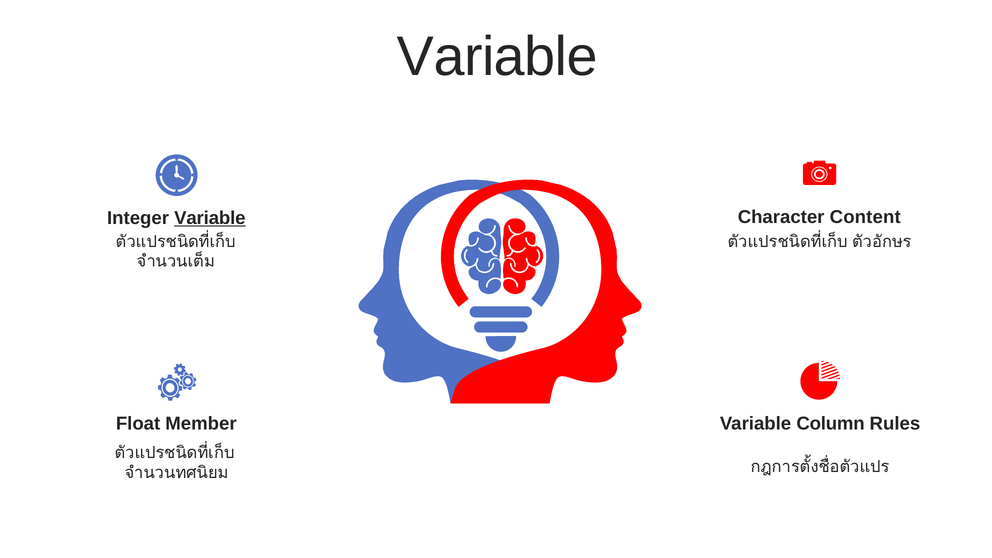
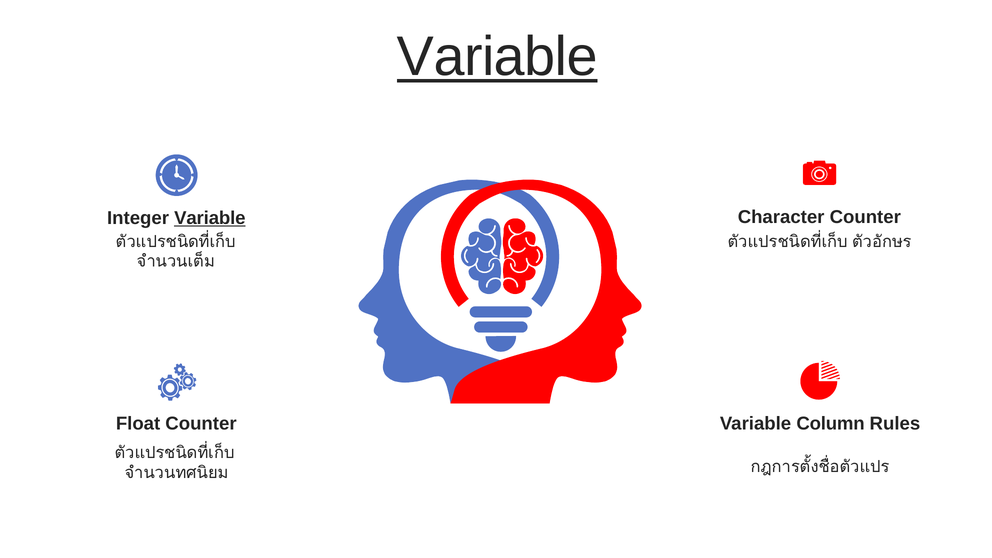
Variable at (497, 57) underline: none -> present
Character Content: Content -> Counter
Float Member: Member -> Counter
